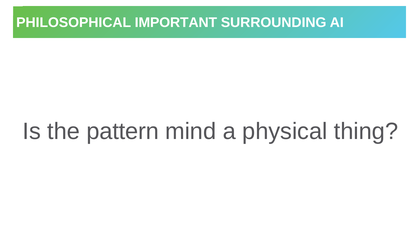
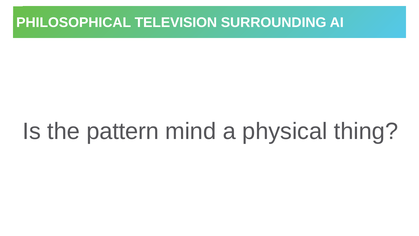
IMPORTANT: IMPORTANT -> TELEVISION
